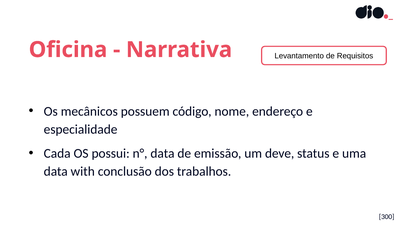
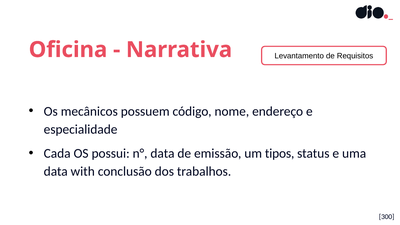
deve: deve -> tipos
